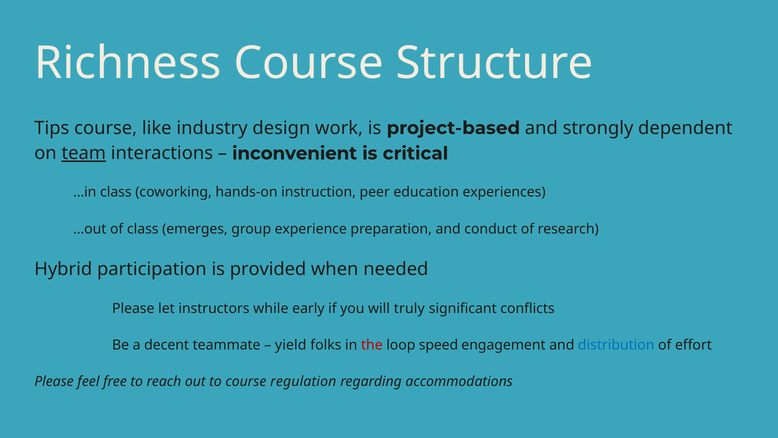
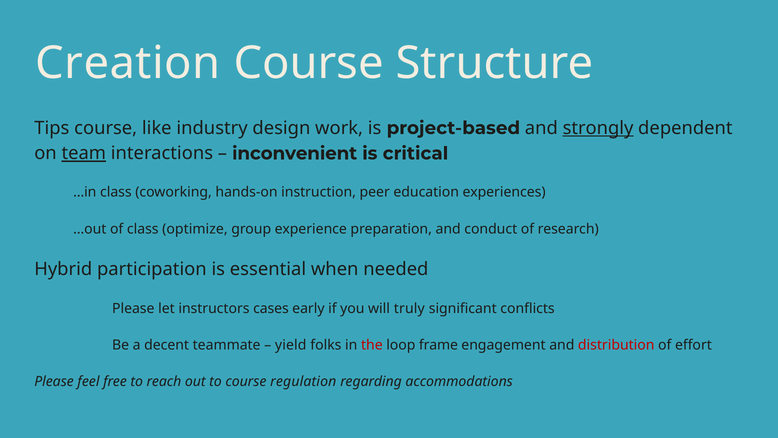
Richness: Richness -> Creation
strongly underline: none -> present
emerges: emerges -> optimize
provided: provided -> essential
while: while -> cases
speed: speed -> frame
distribution colour: blue -> red
